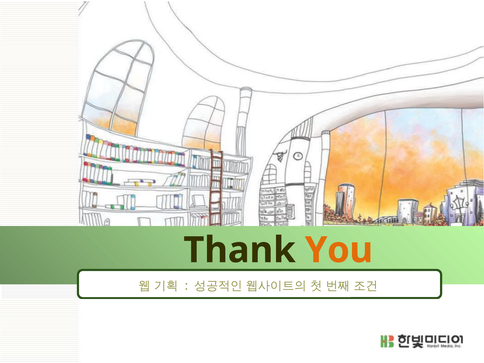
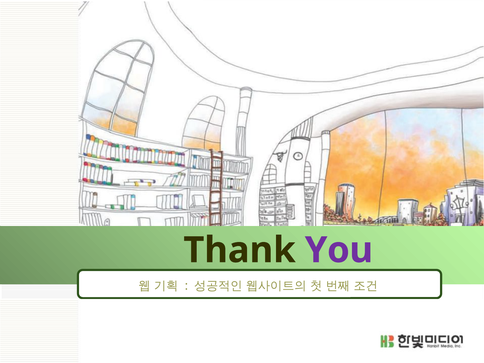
You colour: orange -> purple
